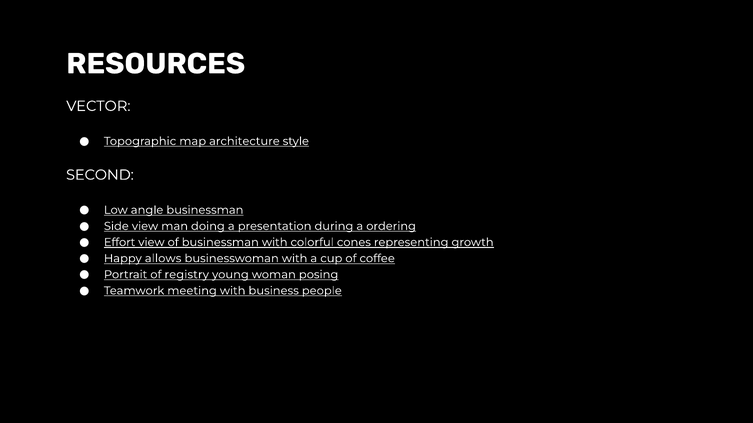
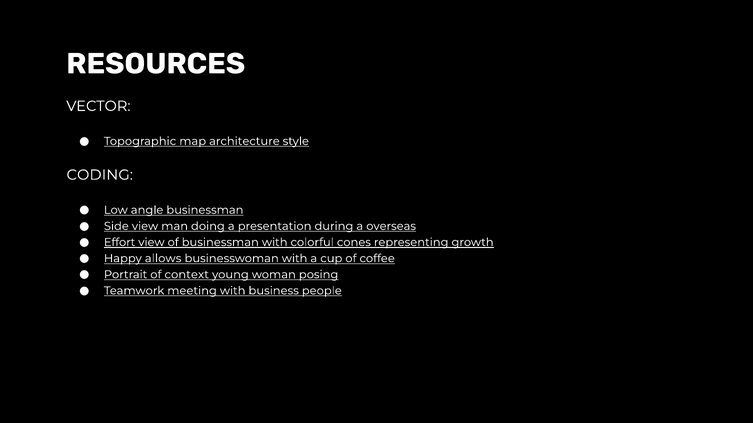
SECOND: SECOND -> CODING
ordering: ordering -> overseas
registry: registry -> context
